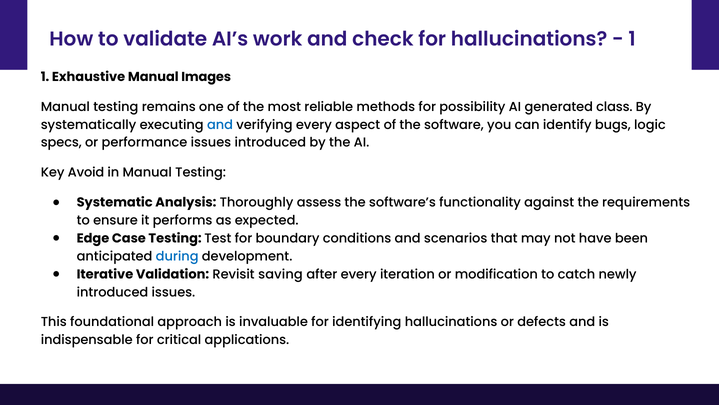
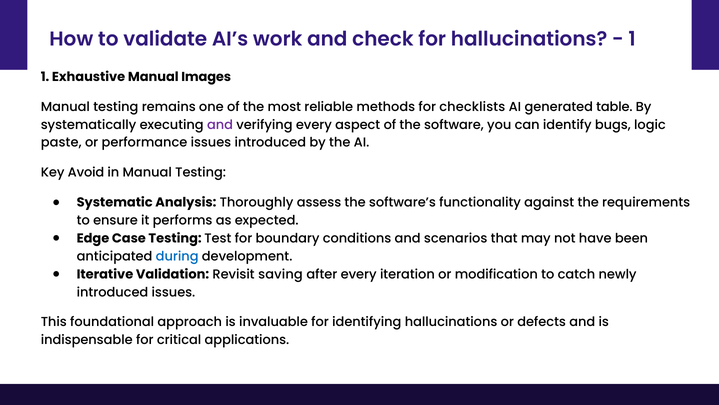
possibility: possibility -> checklists
class: class -> table
and at (220, 125) colour: blue -> purple
specs: specs -> paste
